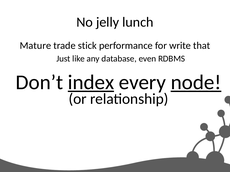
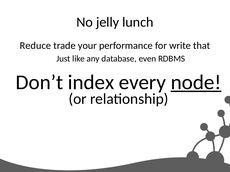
Mature: Mature -> Reduce
stick: stick -> your
index underline: present -> none
